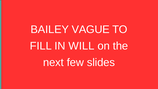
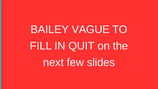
WILL: WILL -> QUIT
